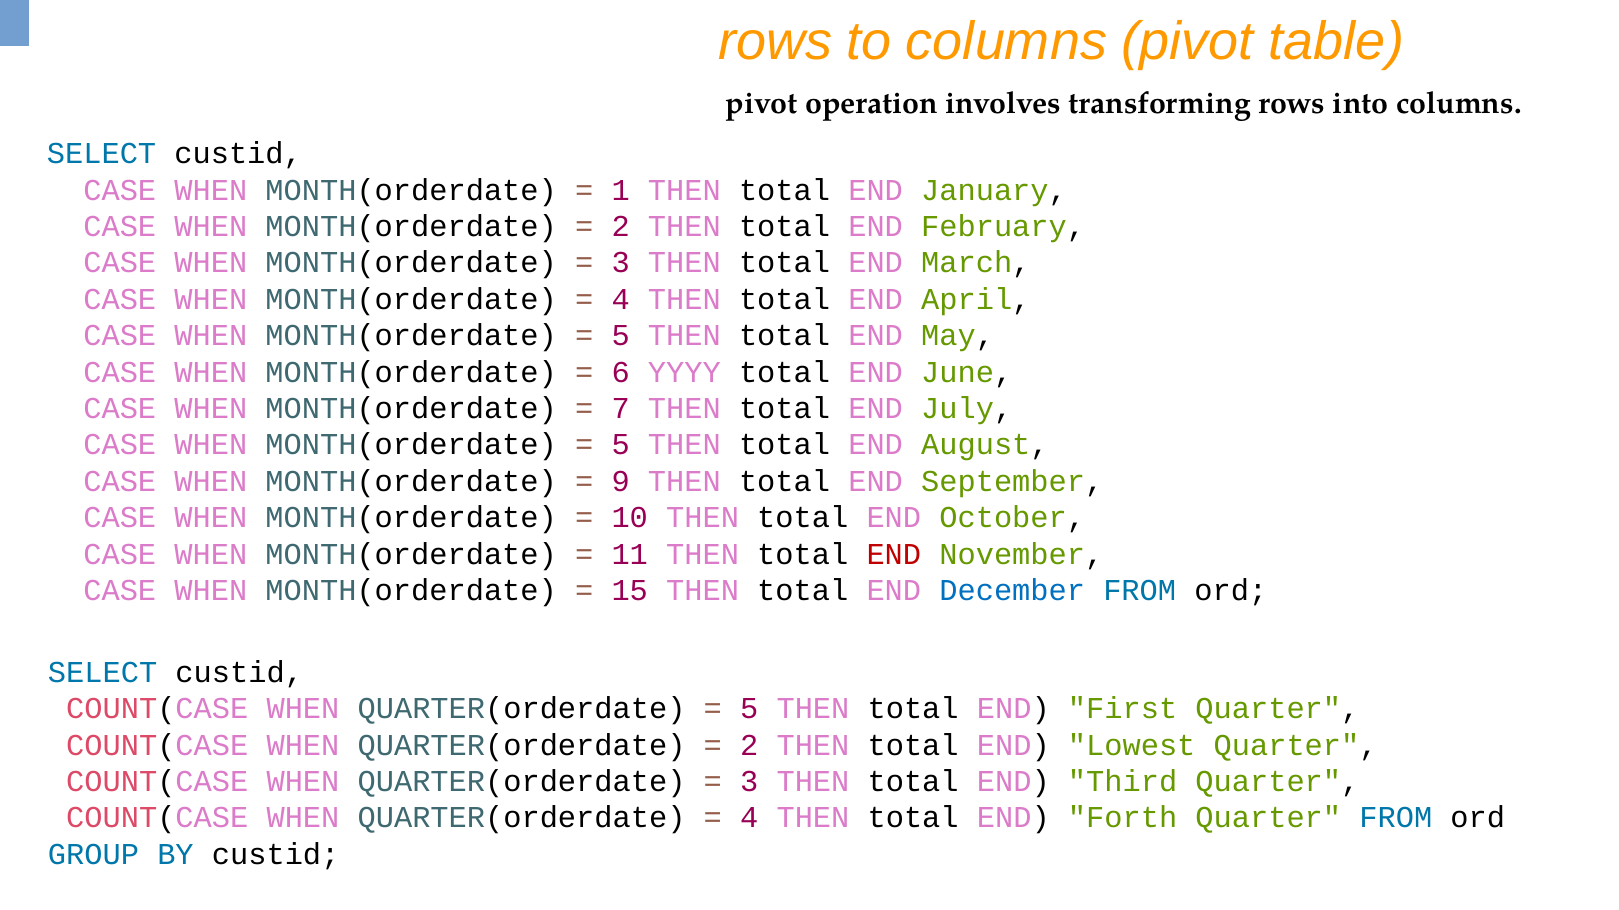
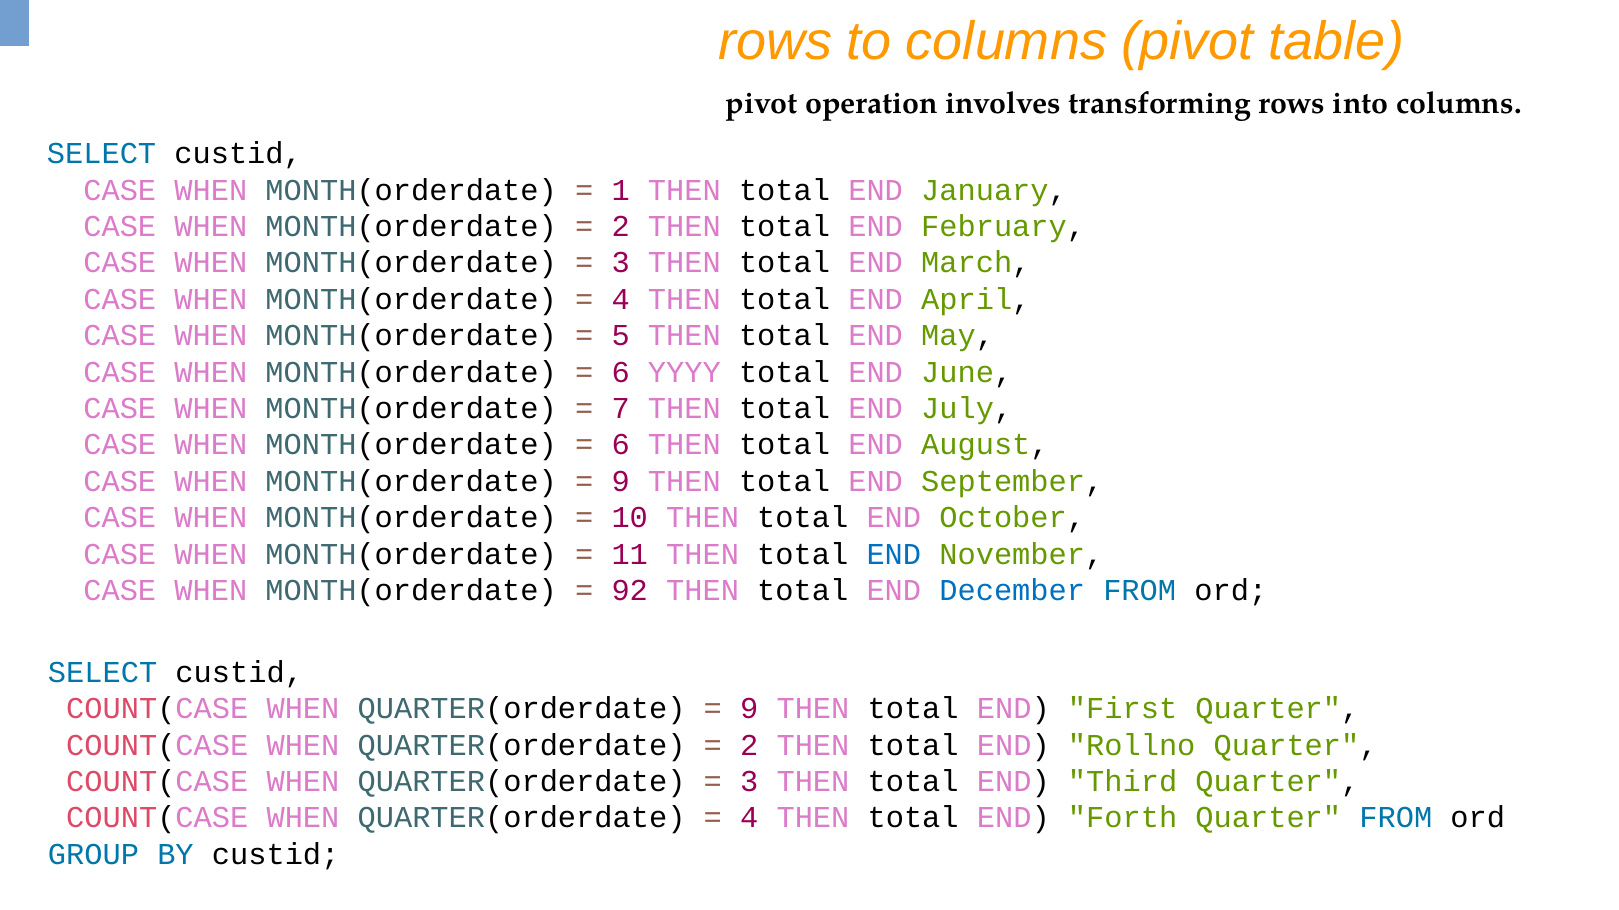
5 at (621, 445): 5 -> 6
END at (894, 554) colour: red -> blue
15: 15 -> 92
5 at (749, 709): 5 -> 9
Lowest: Lowest -> Rollno
